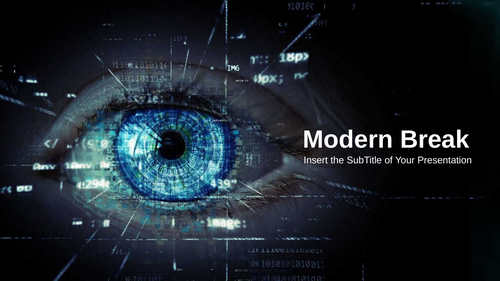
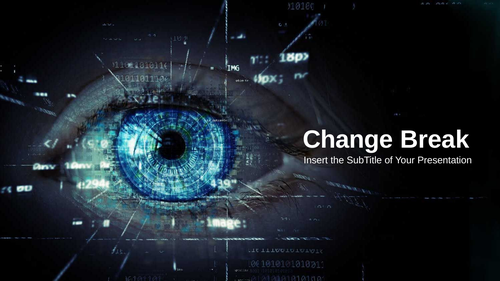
Modern: Modern -> Change
